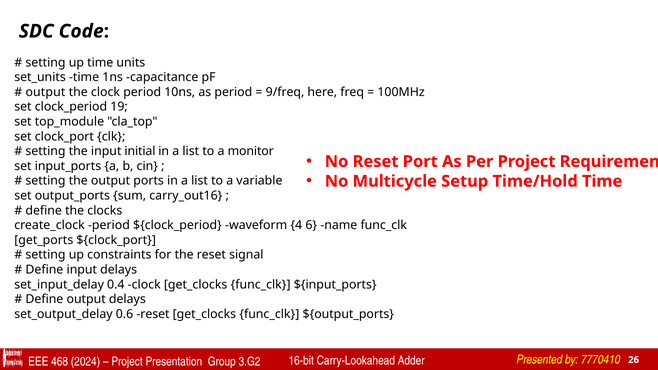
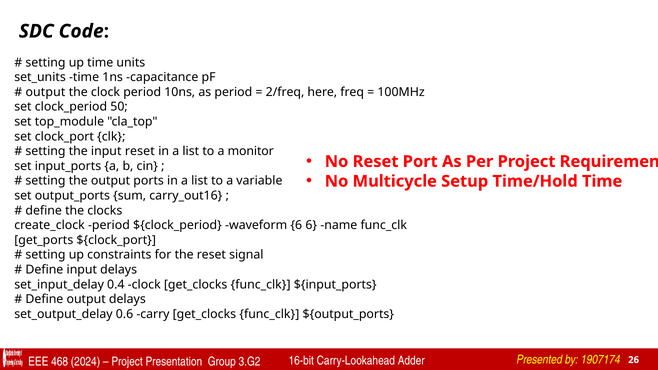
9/freq: 9/freq -> 2/freq
19: 19 -> 50
input initial: initial -> reset
waveform 4: 4 -> 6
0.6 reset: reset -> carry
7770410: 7770410 -> 1907174
